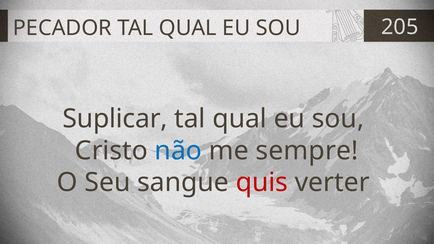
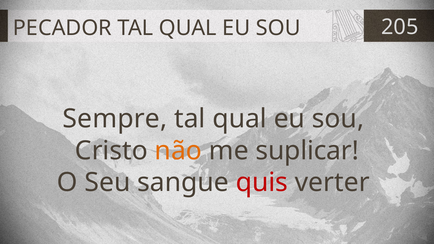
Suplicar: Suplicar -> Sempre
não colour: blue -> orange
sempre: sempre -> suplicar
